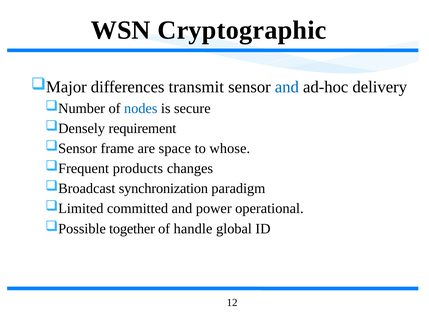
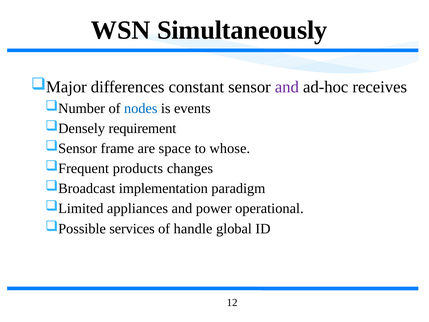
Cryptographic: Cryptographic -> Simultaneously
transmit: transmit -> constant
and at (287, 87) colour: blue -> purple
delivery: delivery -> receives
secure: secure -> events
synchronization: synchronization -> implementation
committed: committed -> appliances
together: together -> services
